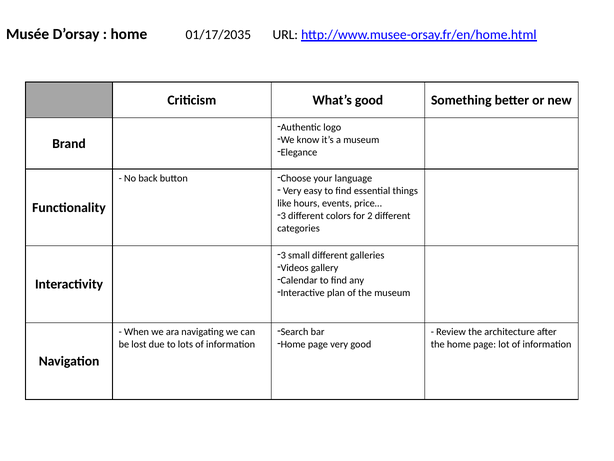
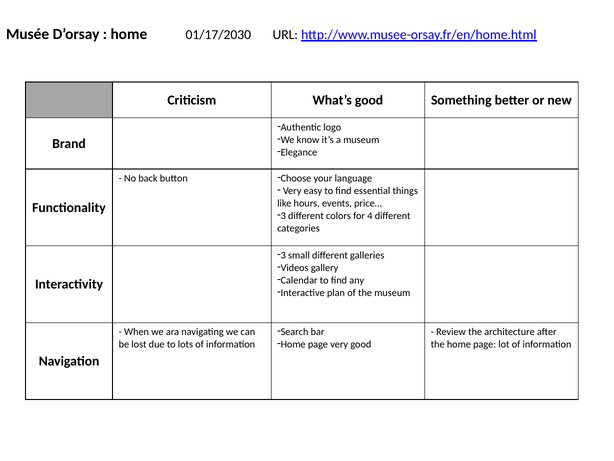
01/17/2035: 01/17/2035 -> 01/17/2030
2: 2 -> 4
